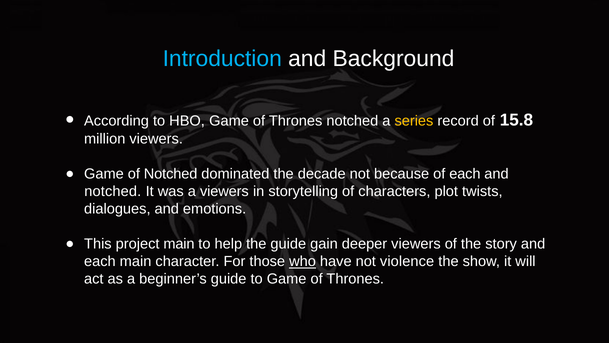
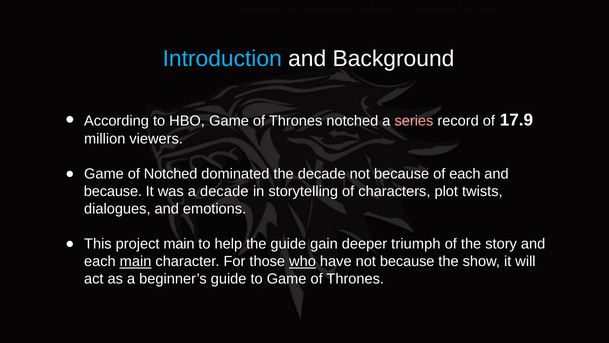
series colour: yellow -> pink
15.8: 15.8 -> 17.9
notched at (113, 191): notched -> because
a viewers: viewers -> decade
deeper viewers: viewers -> triumph
main at (136, 261) underline: none -> present
have not violence: violence -> because
